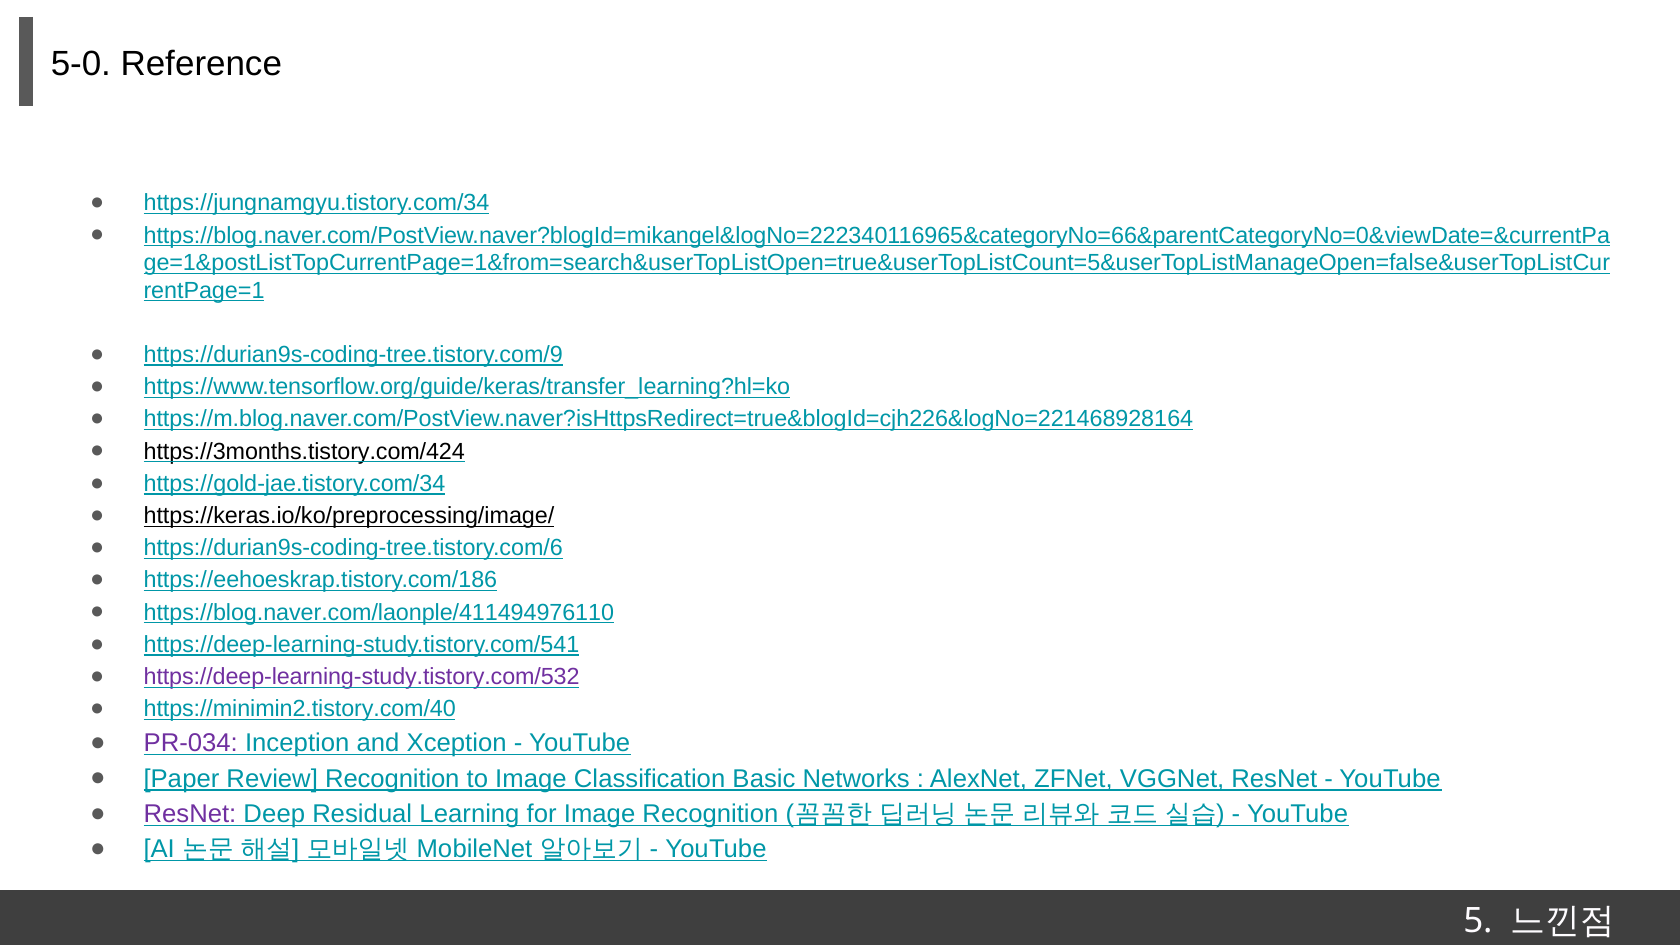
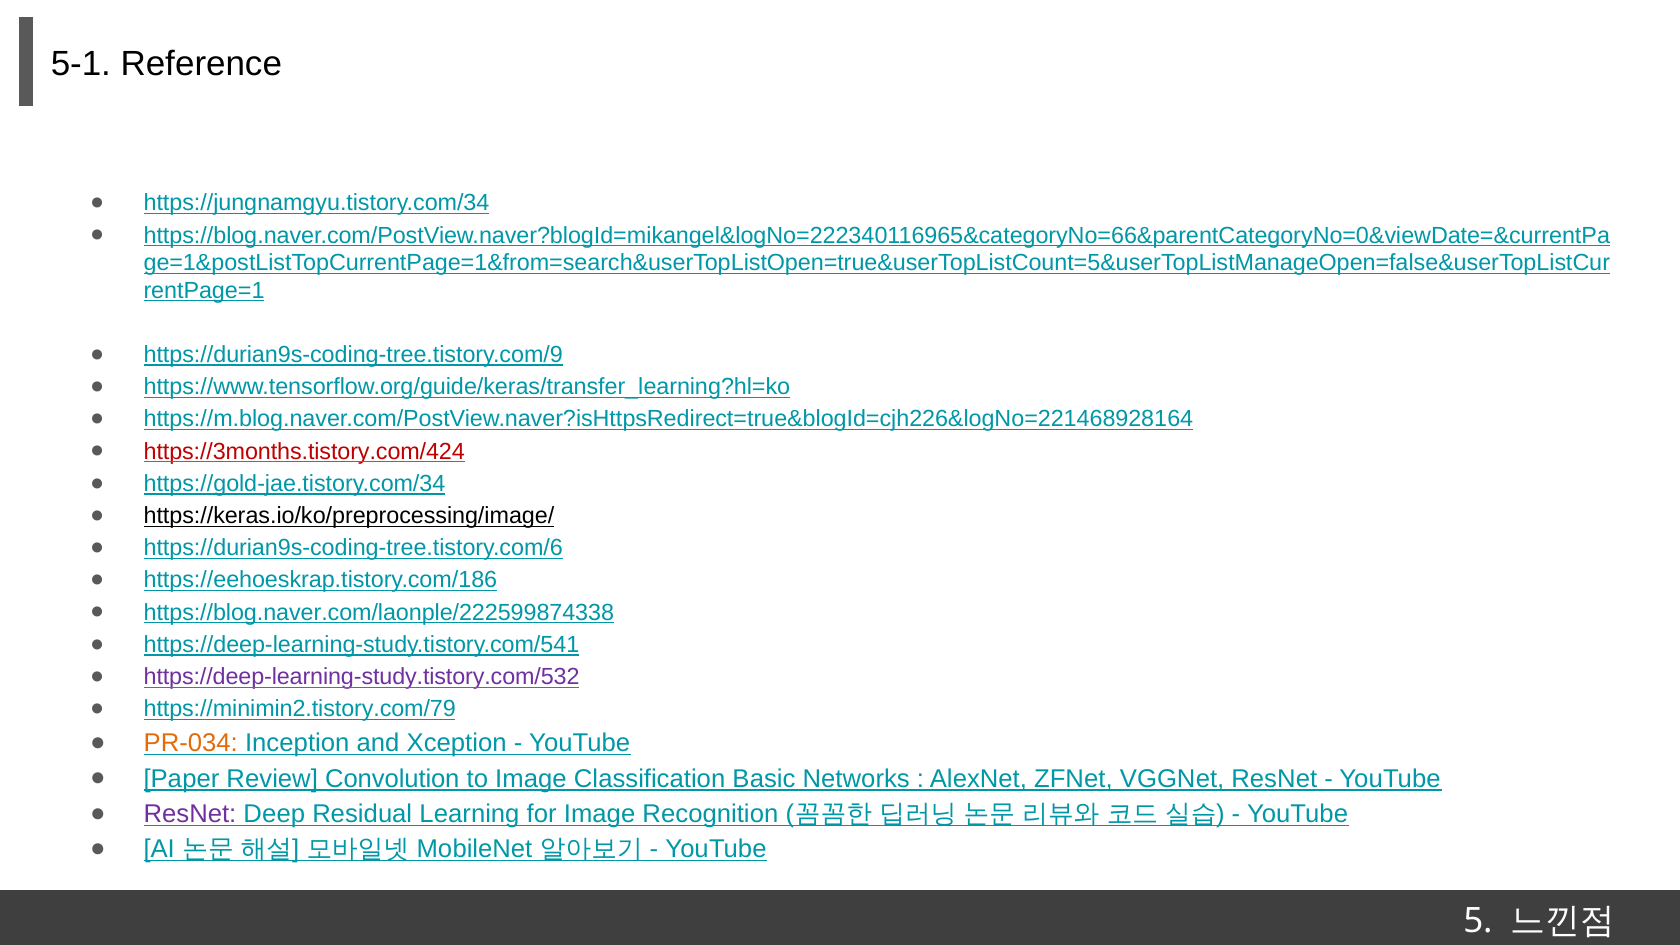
5-0: 5-0 -> 5-1
https://3months.tistory.com/424 colour: black -> red
https://blog.naver.com/laonple/411494976110: https://blog.naver.com/laonple/411494976110 -> https://blog.naver.com/laonple/222599874338
https://minimin2.tistory.com/40: https://minimin2.tistory.com/40 -> https://minimin2.tistory.com/79
PR-034 colour: purple -> orange
Review Recognition: Recognition -> Convolution
